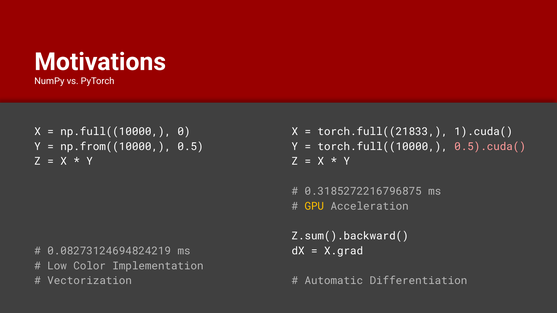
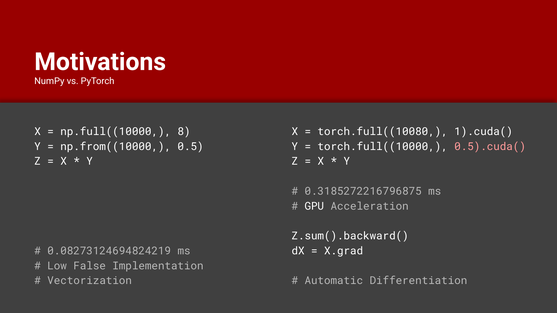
0: 0 -> 8
torch.full((21833: torch.full((21833 -> torch.full((10080
GPU colour: yellow -> white
Color: Color -> False
